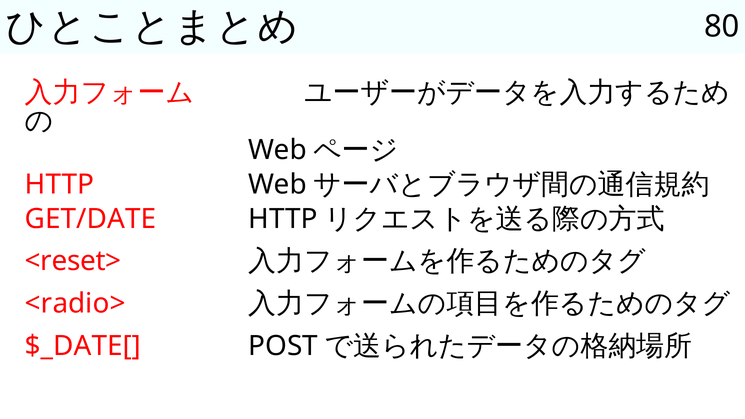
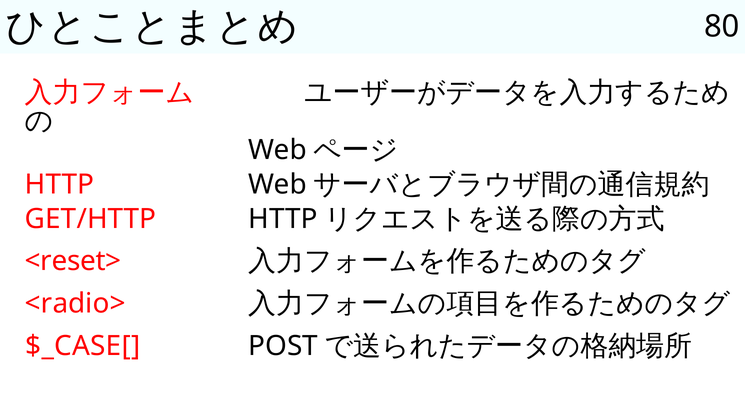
GET/DATE: GET/DATE -> GET/HTTP
$_DATE[: $_DATE[ -> $_CASE[
